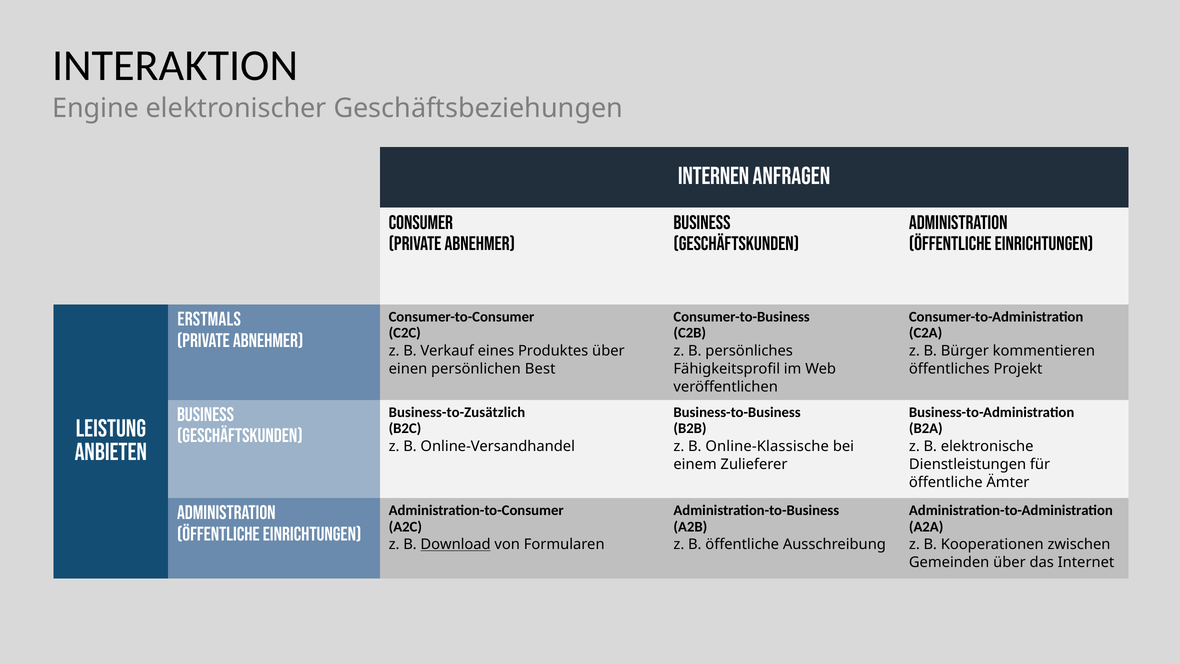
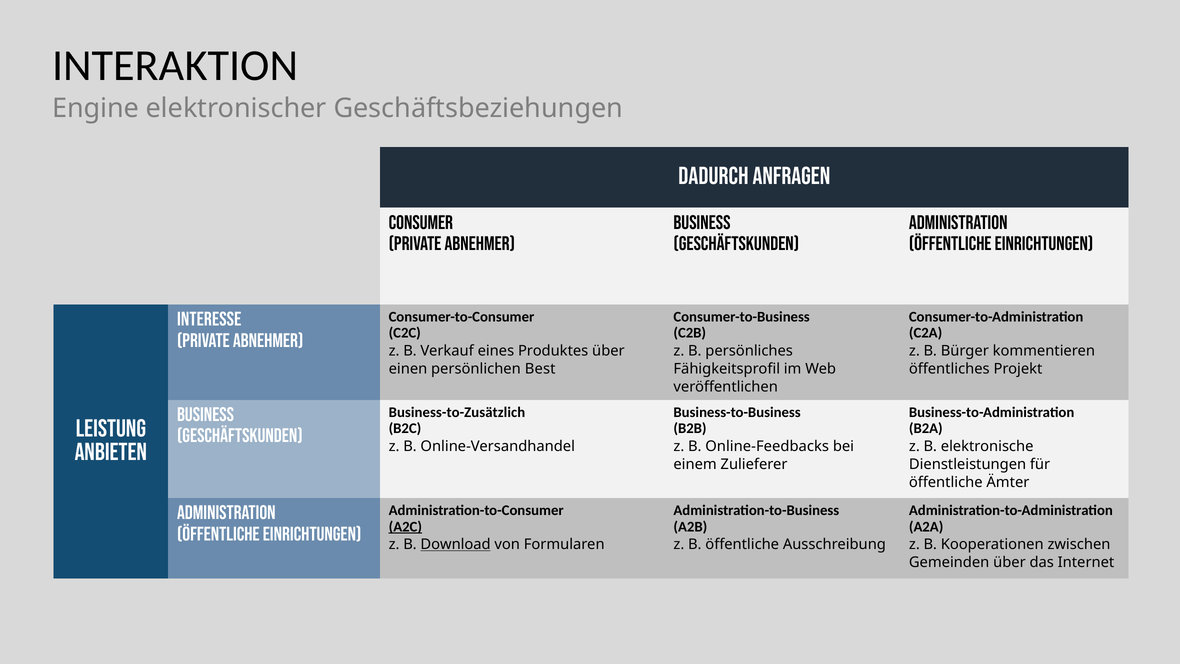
Internen: Internen -> Dadurch
Erstmals: Erstmals -> Interesse
Online-Klassische: Online-Klassische -> Online-Feedbacks
A2C underline: none -> present
